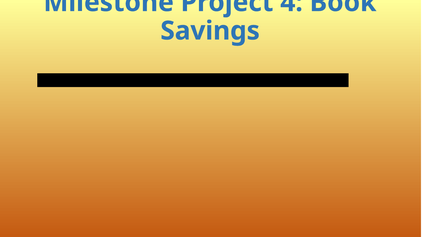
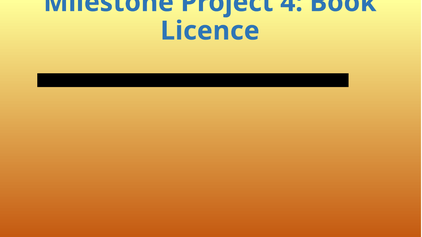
Savings: Savings -> Licence
